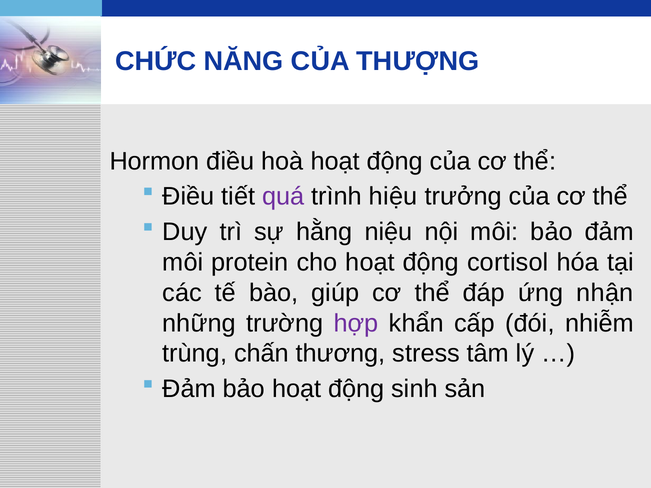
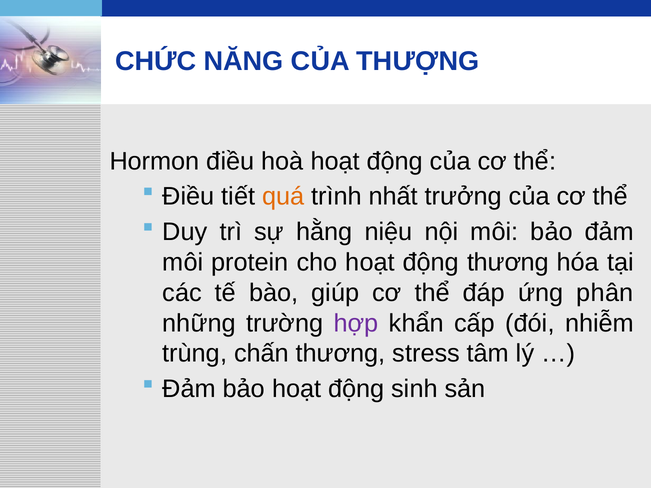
quá colour: purple -> orange
hiệu: hiệu -> nhất
động cortisol: cortisol -> thương
nhận: nhận -> phân
